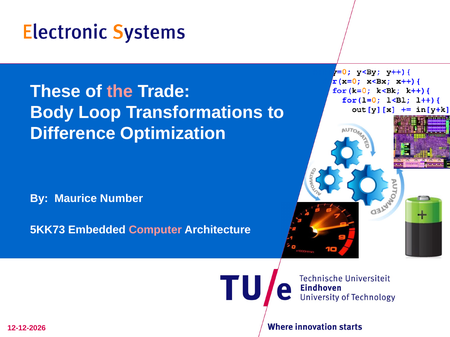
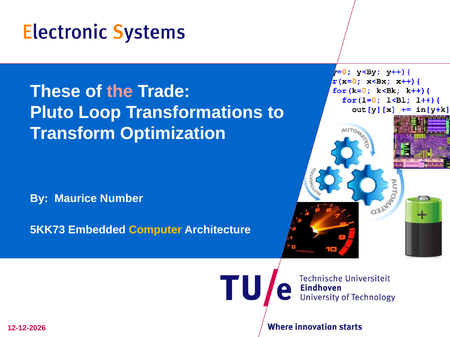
Body: Body -> Pluto
Difference: Difference -> Transform
Computer colour: pink -> yellow
